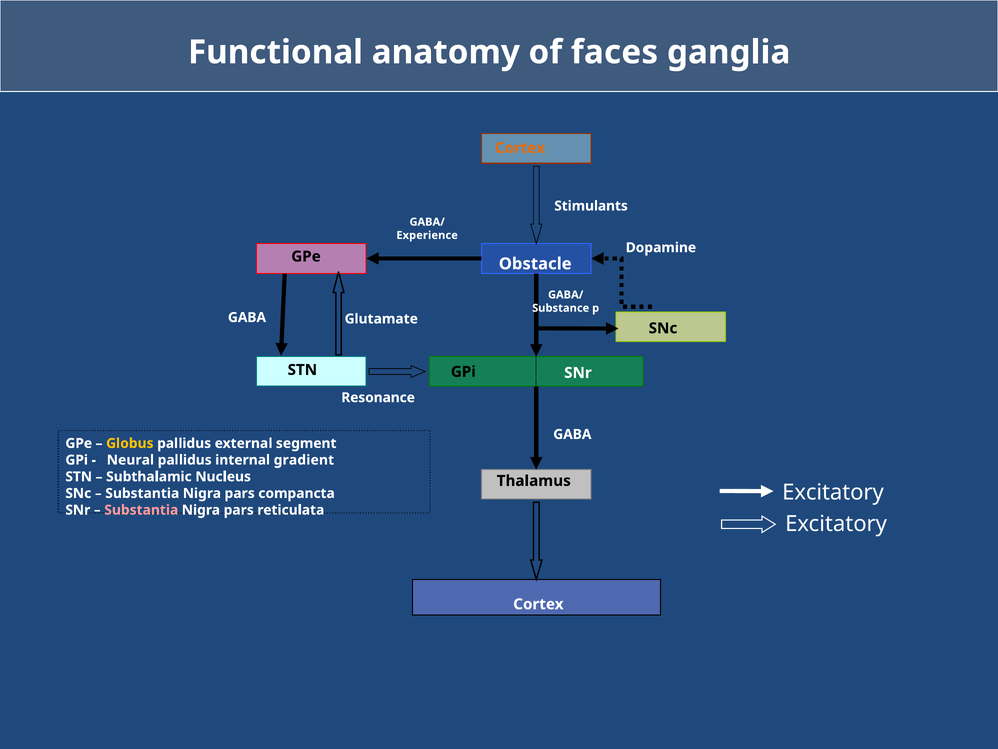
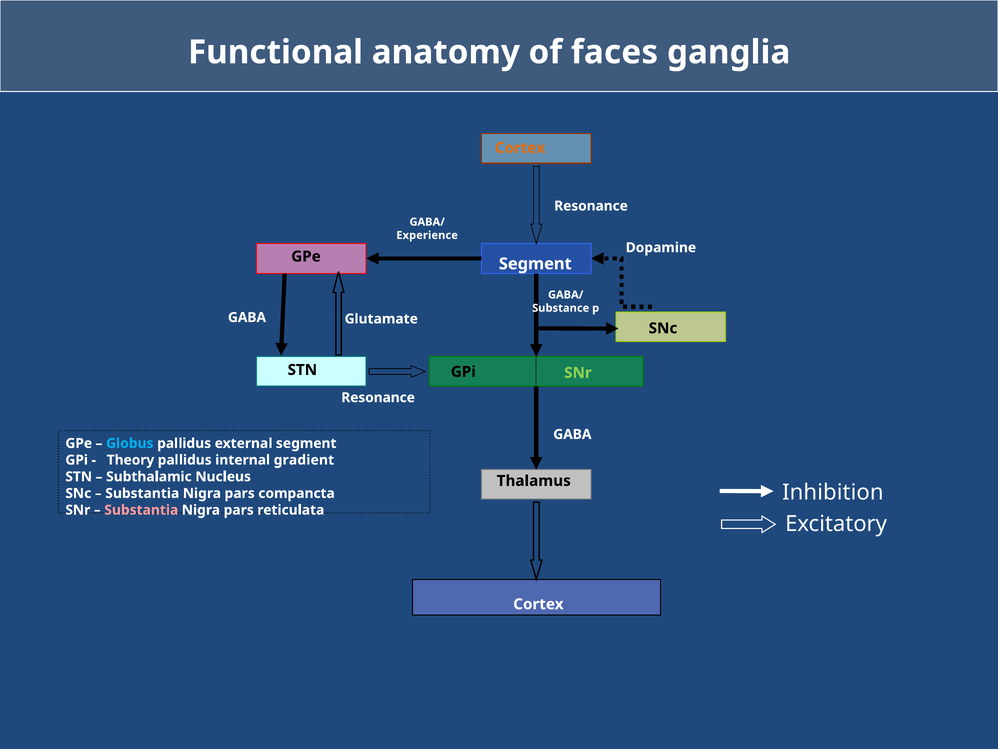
Stimulants at (591, 206): Stimulants -> Resonance
GPe Obstacle: Obstacle -> Segment
SNr at (578, 373) colour: white -> light green
Globus colour: yellow -> light blue
Neural: Neural -> Theory
Excitatory at (833, 492): Excitatory -> Inhibition
